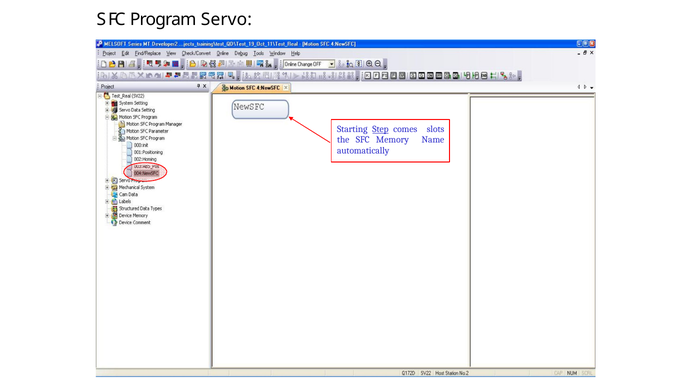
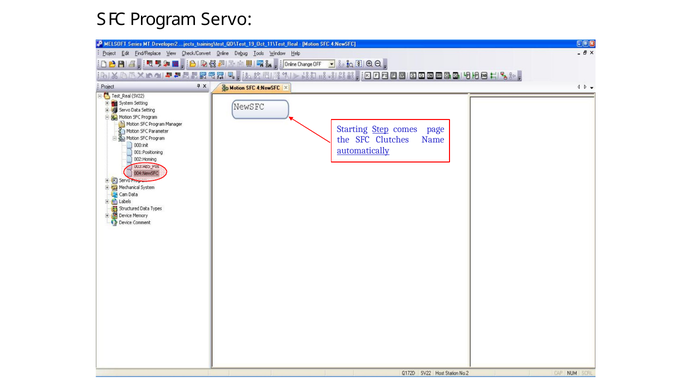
slots: slots -> page
Memory: Memory -> Clutches
automatically underline: none -> present
